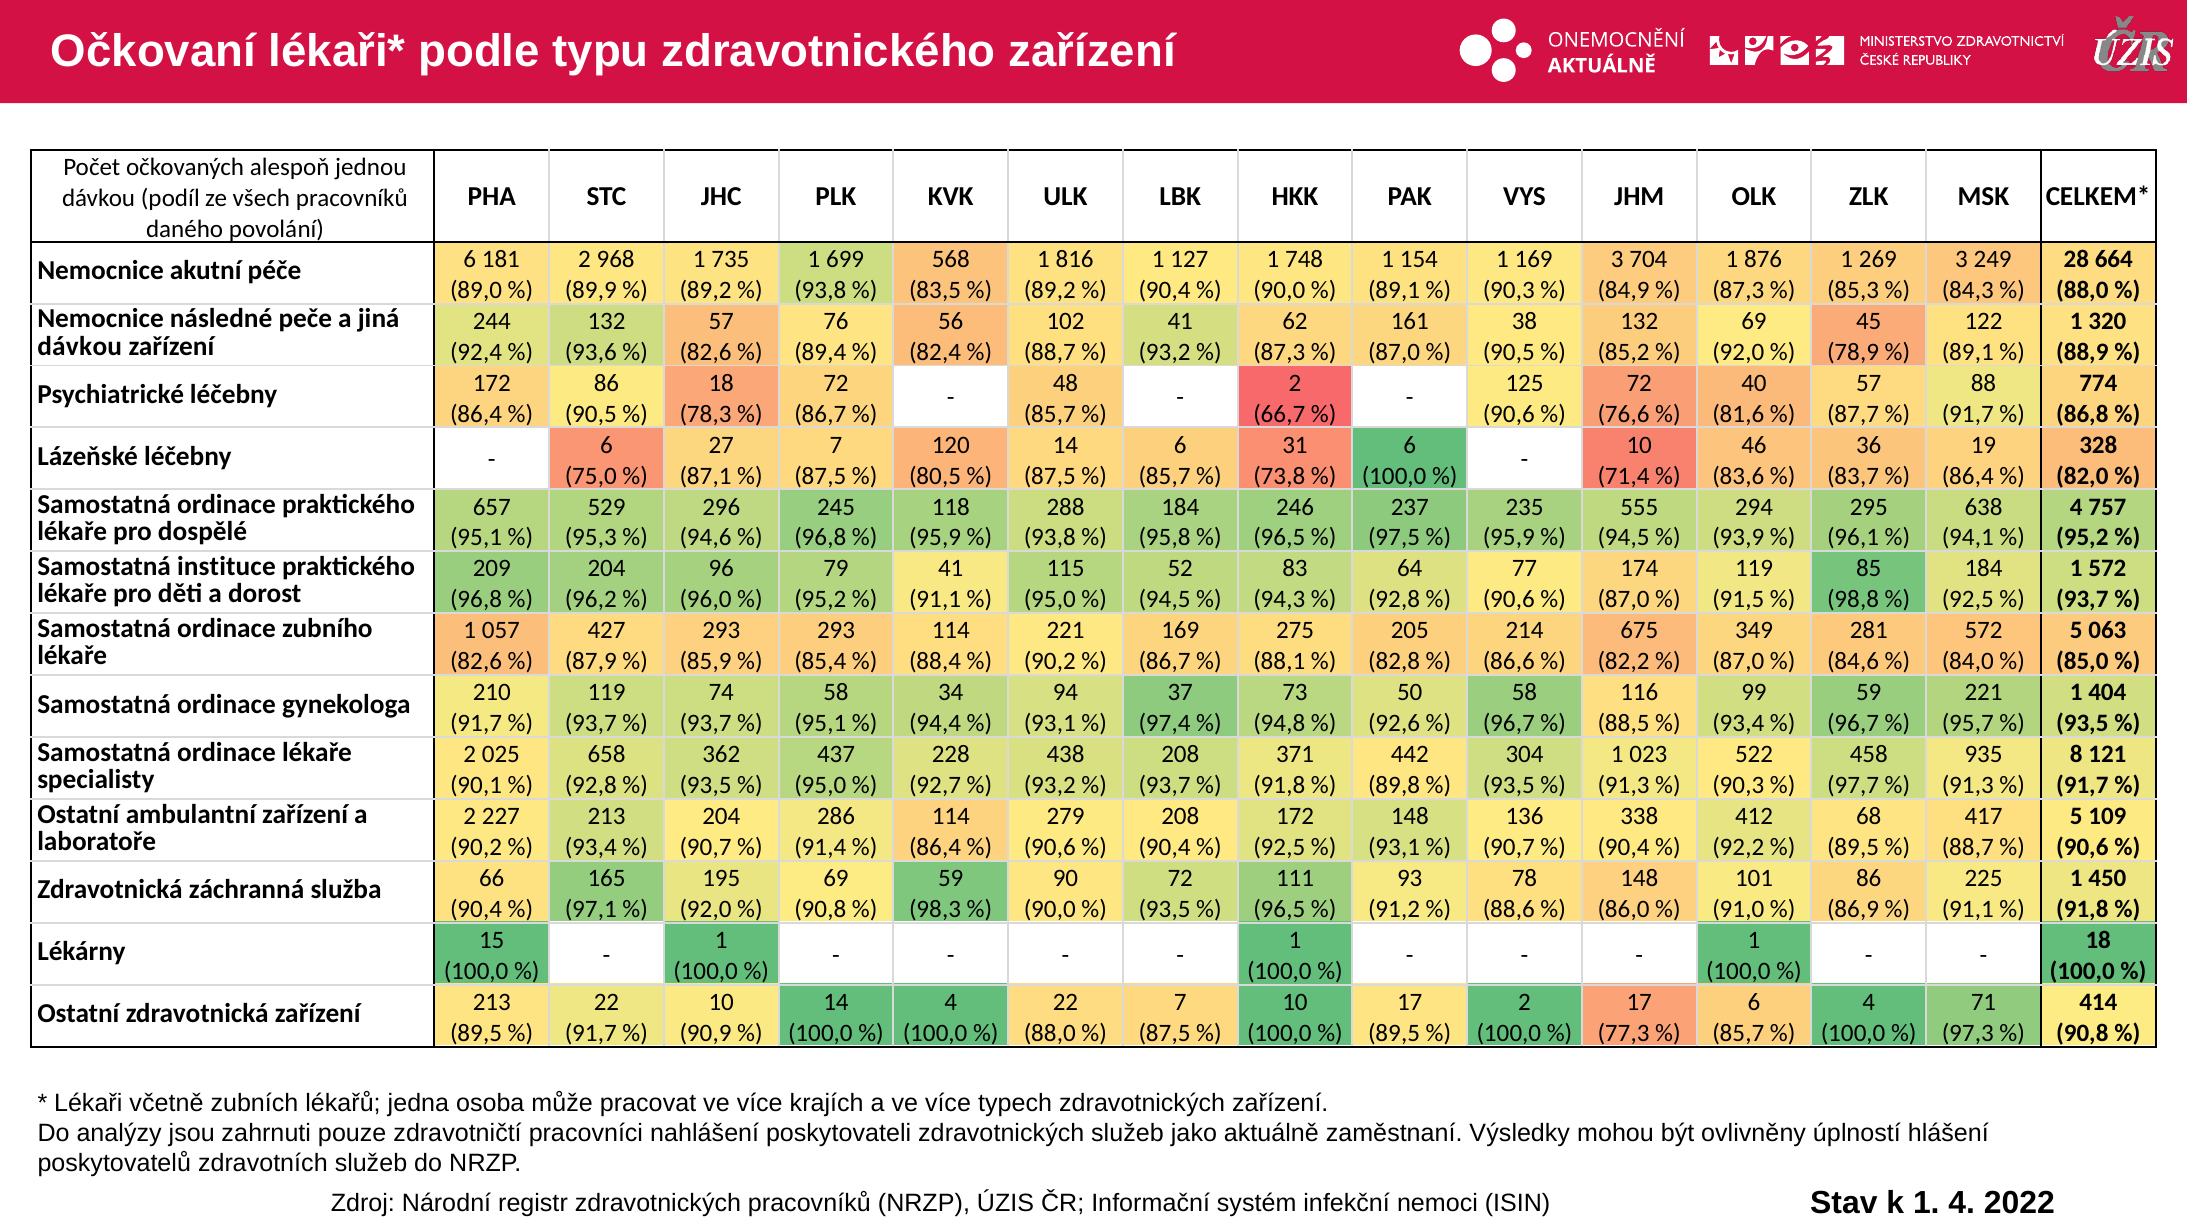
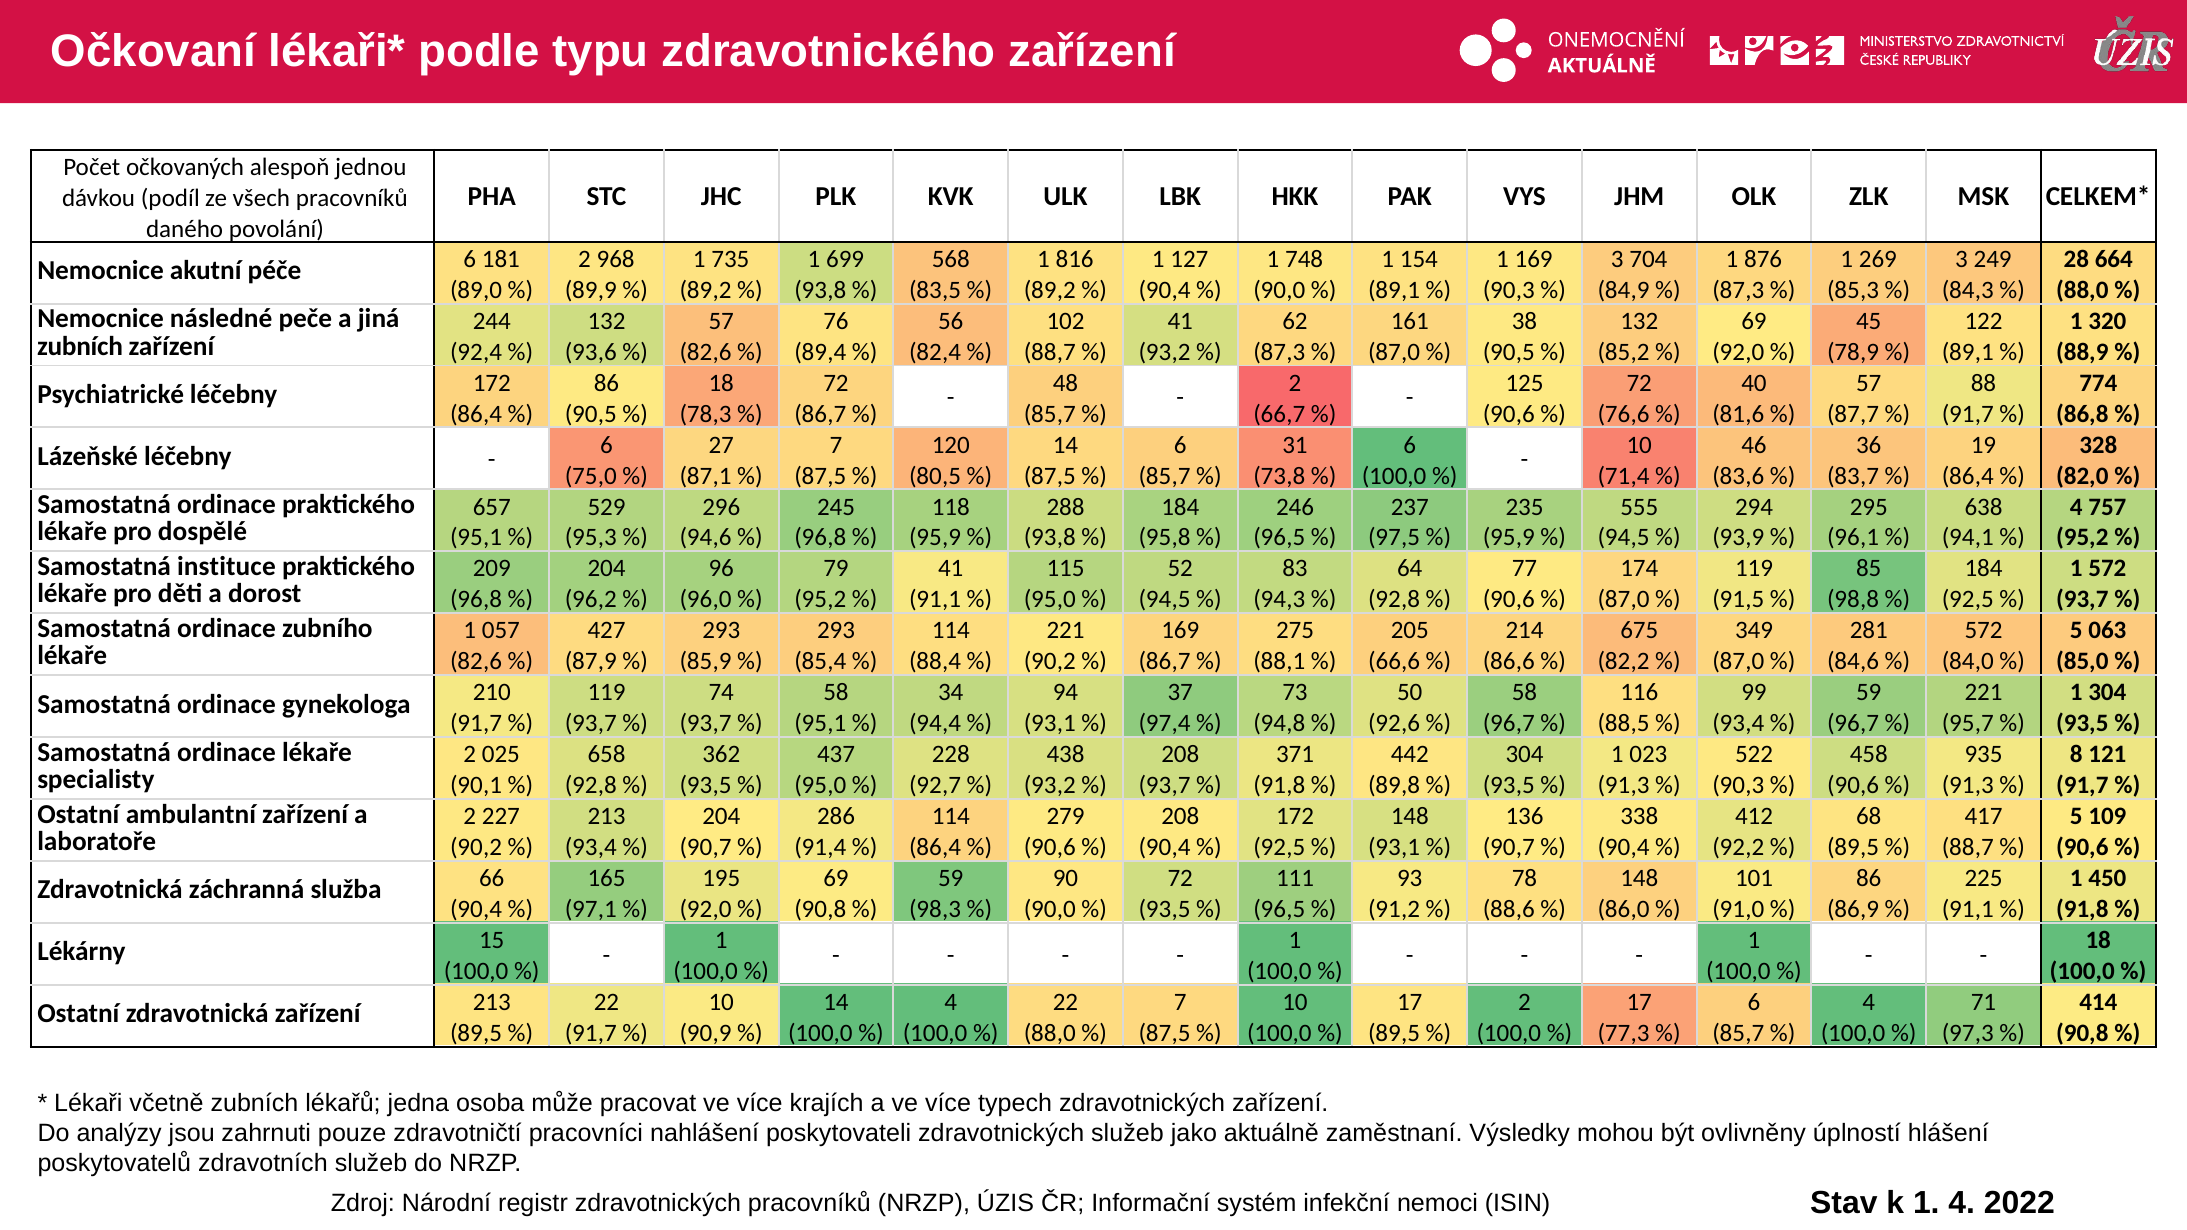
dávkou at (80, 346): dávkou -> zubních
82,8: 82,8 -> 66,6
1 404: 404 -> 304
97,7 at (1853, 786): 97,7 -> 90,6
